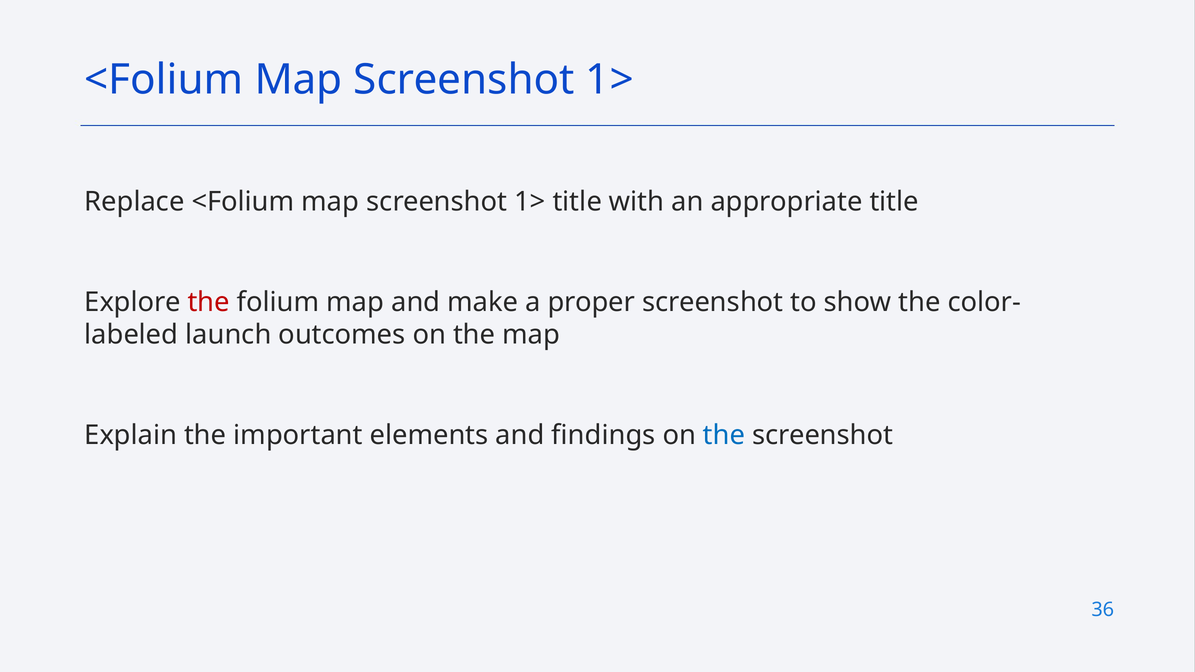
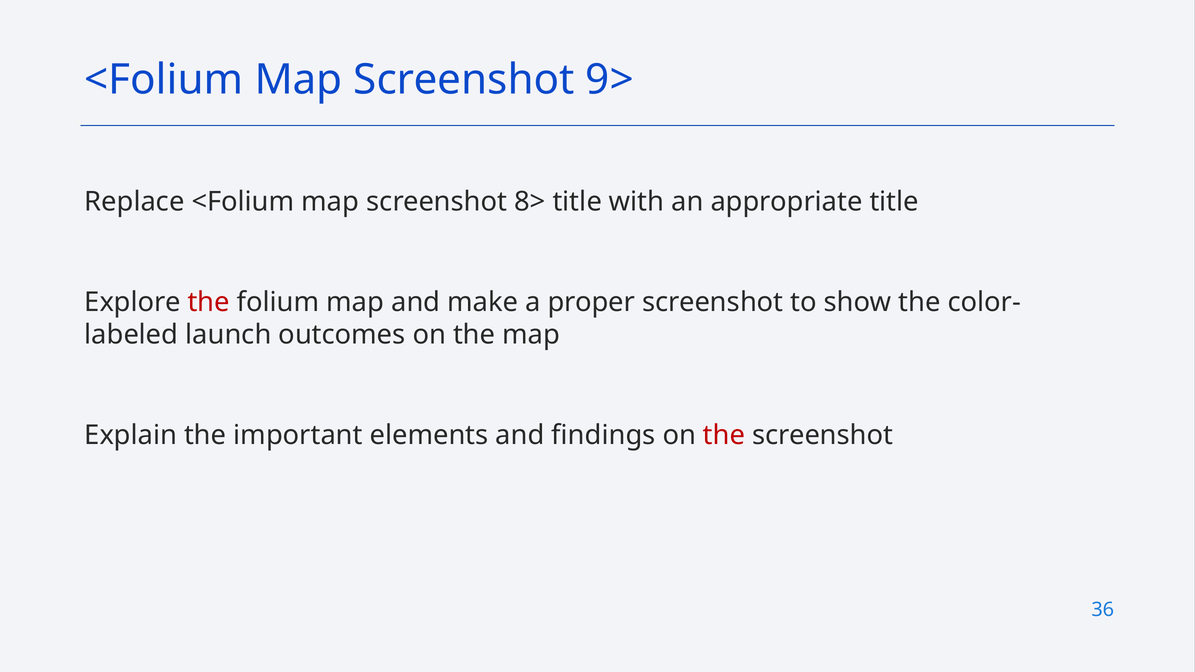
1> at (610, 80): 1> -> 9>
1> at (530, 202): 1> -> 8>
the at (724, 436) colour: blue -> red
